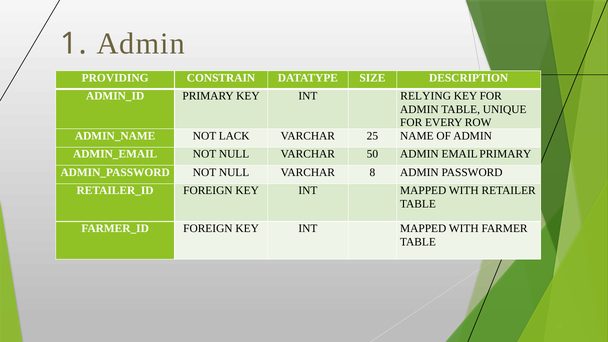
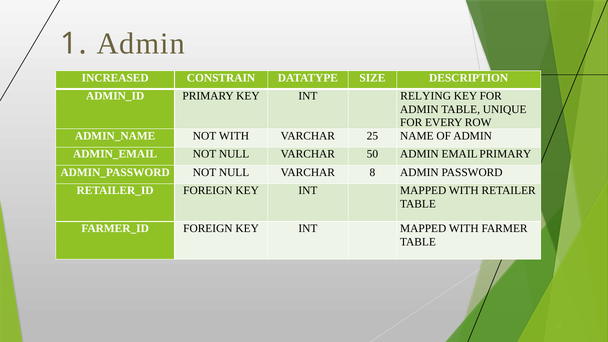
PROVIDING: PROVIDING -> INCREASED
NOT LACK: LACK -> WITH
